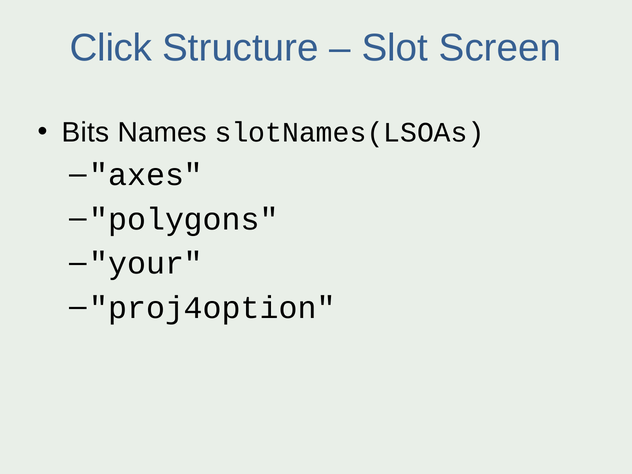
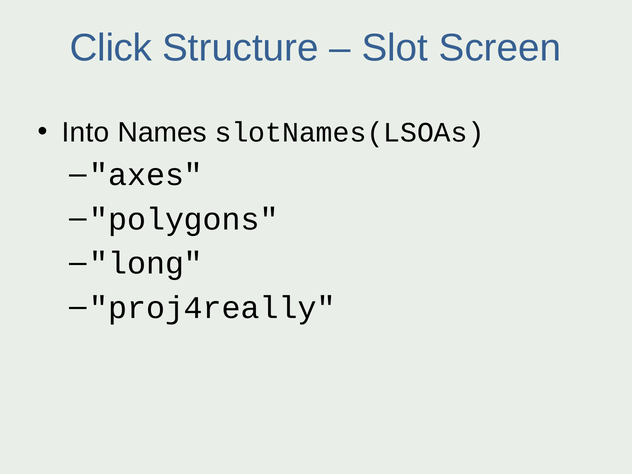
Bits: Bits -> Into
your: your -> long
proj4option: proj4option -> proj4really
